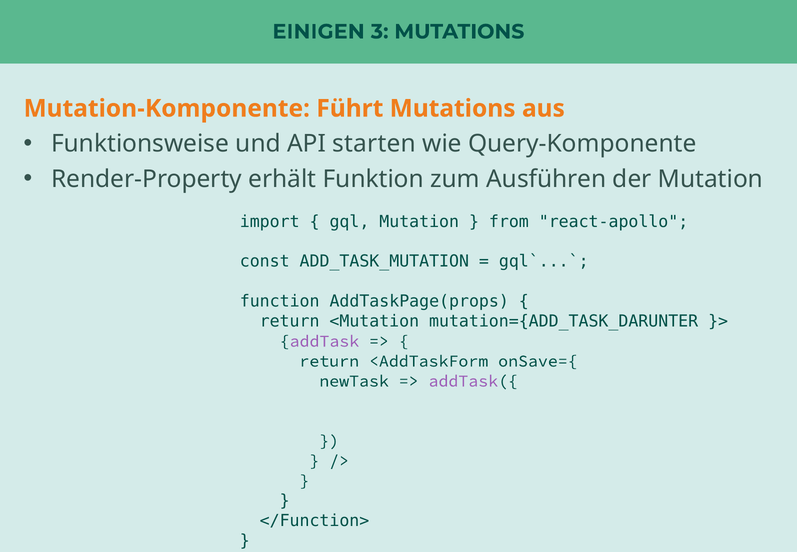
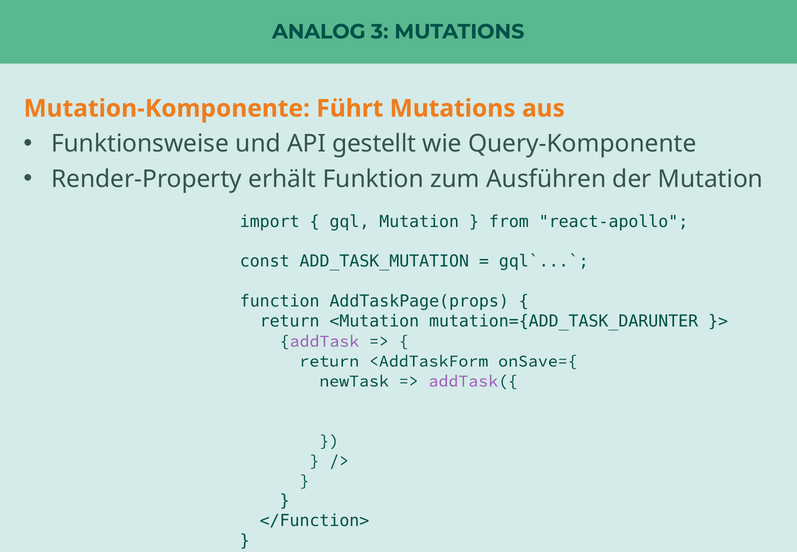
EINIGEN: EINIGEN -> ANALOG
starten: starten -> gestellt
